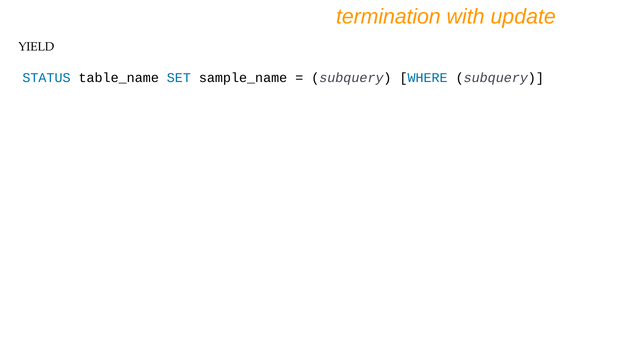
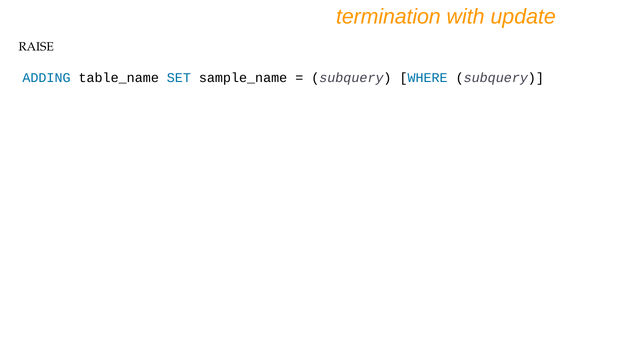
YIELD: YIELD -> RAISE
STATUS: STATUS -> ADDING
